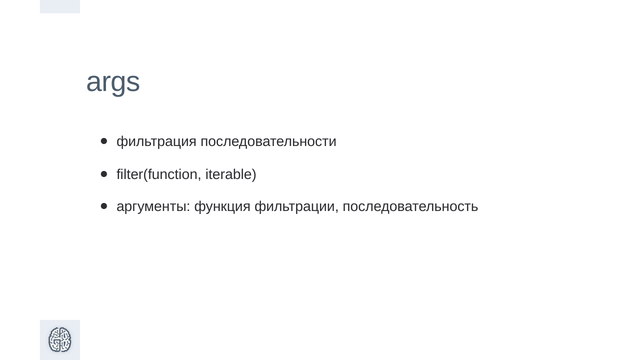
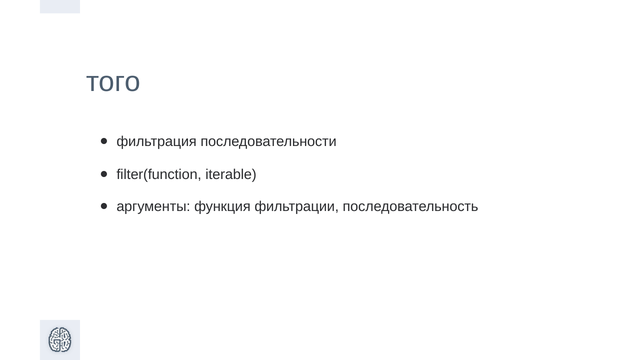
args: args -> того
